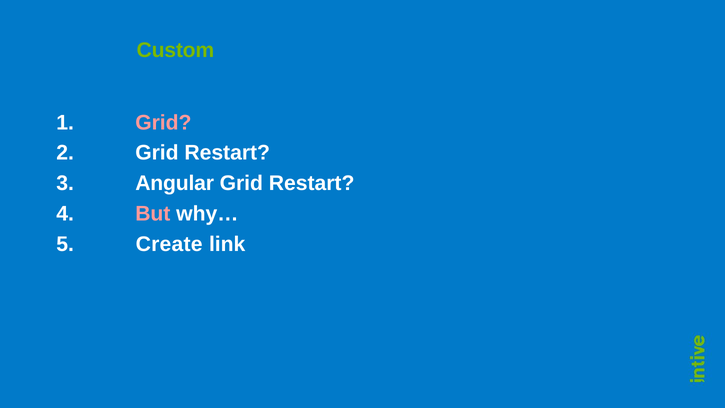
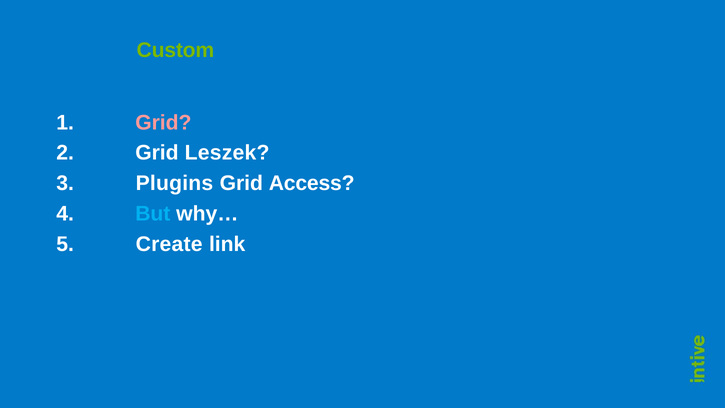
Restart at (227, 153): Restart -> Leszek
Angular: Angular -> Plugins
Restart at (312, 183): Restart -> Access
But colour: pink -> light blue
